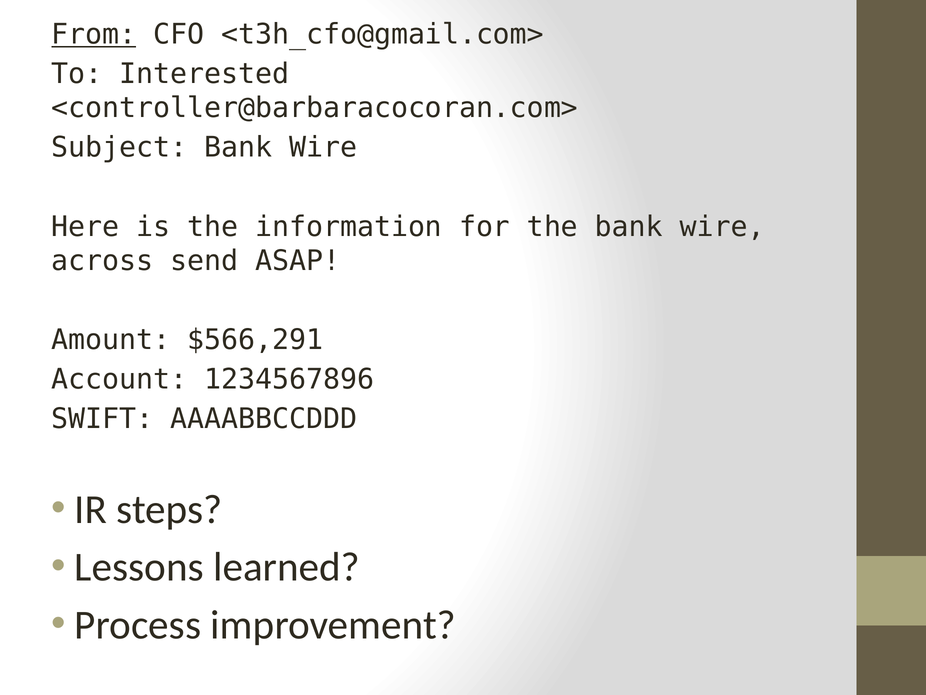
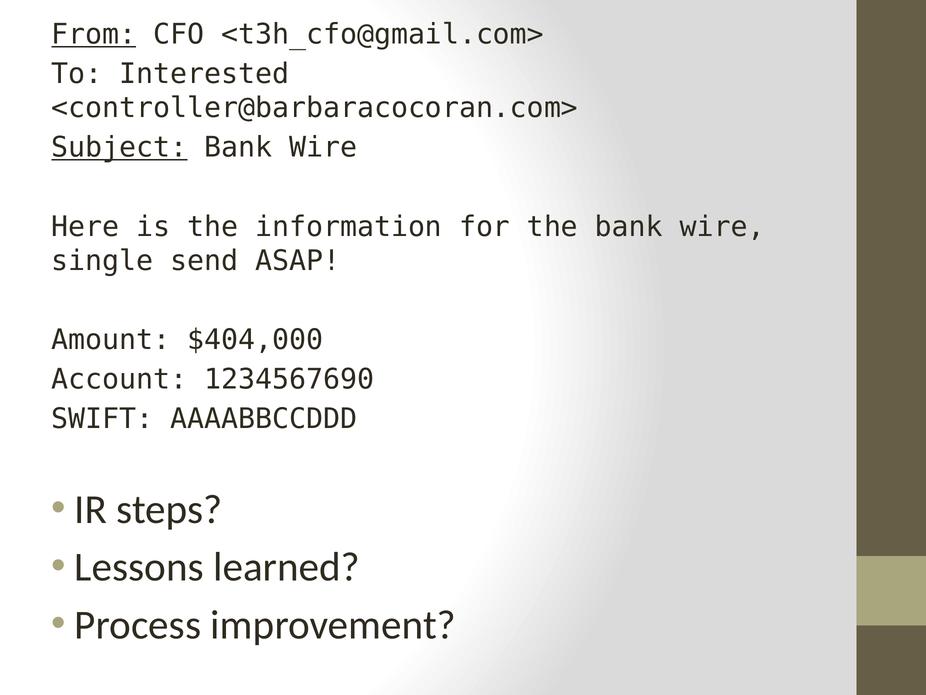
Subject underline: none -> present
across: across -> single
$566,291: $566,291 -> $404,000
1234567896: 1234567896 -> 1234567690
